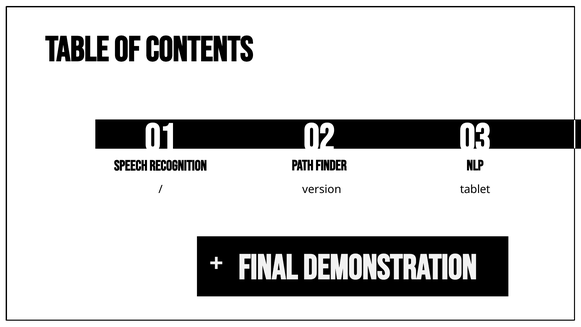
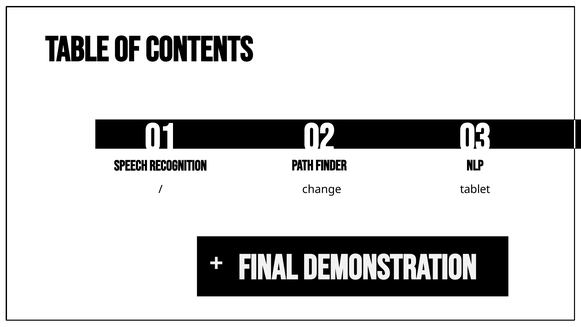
version: version -> change
